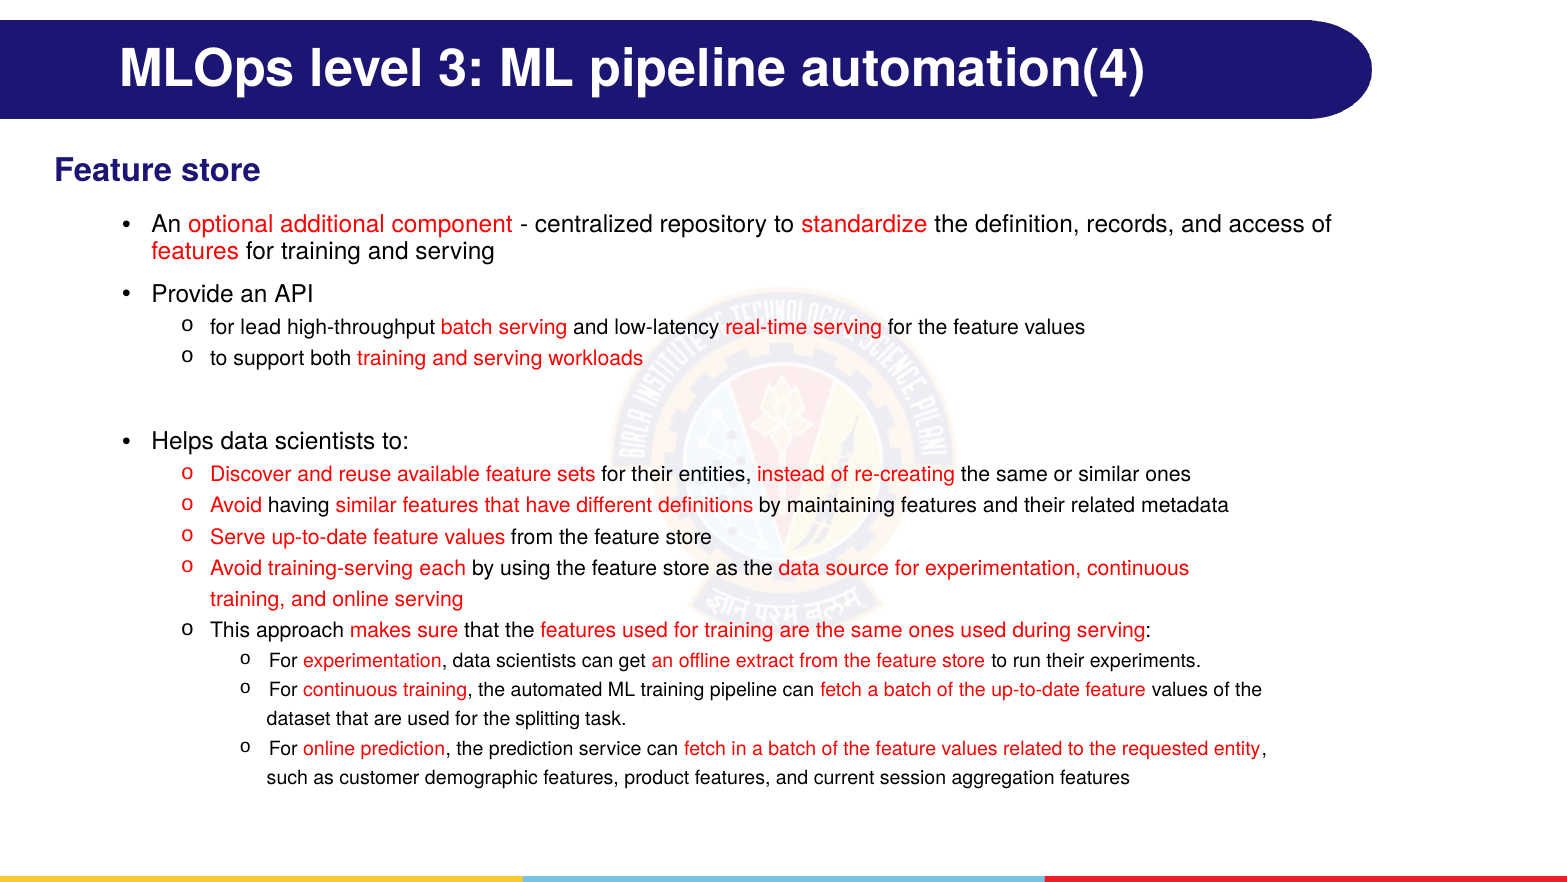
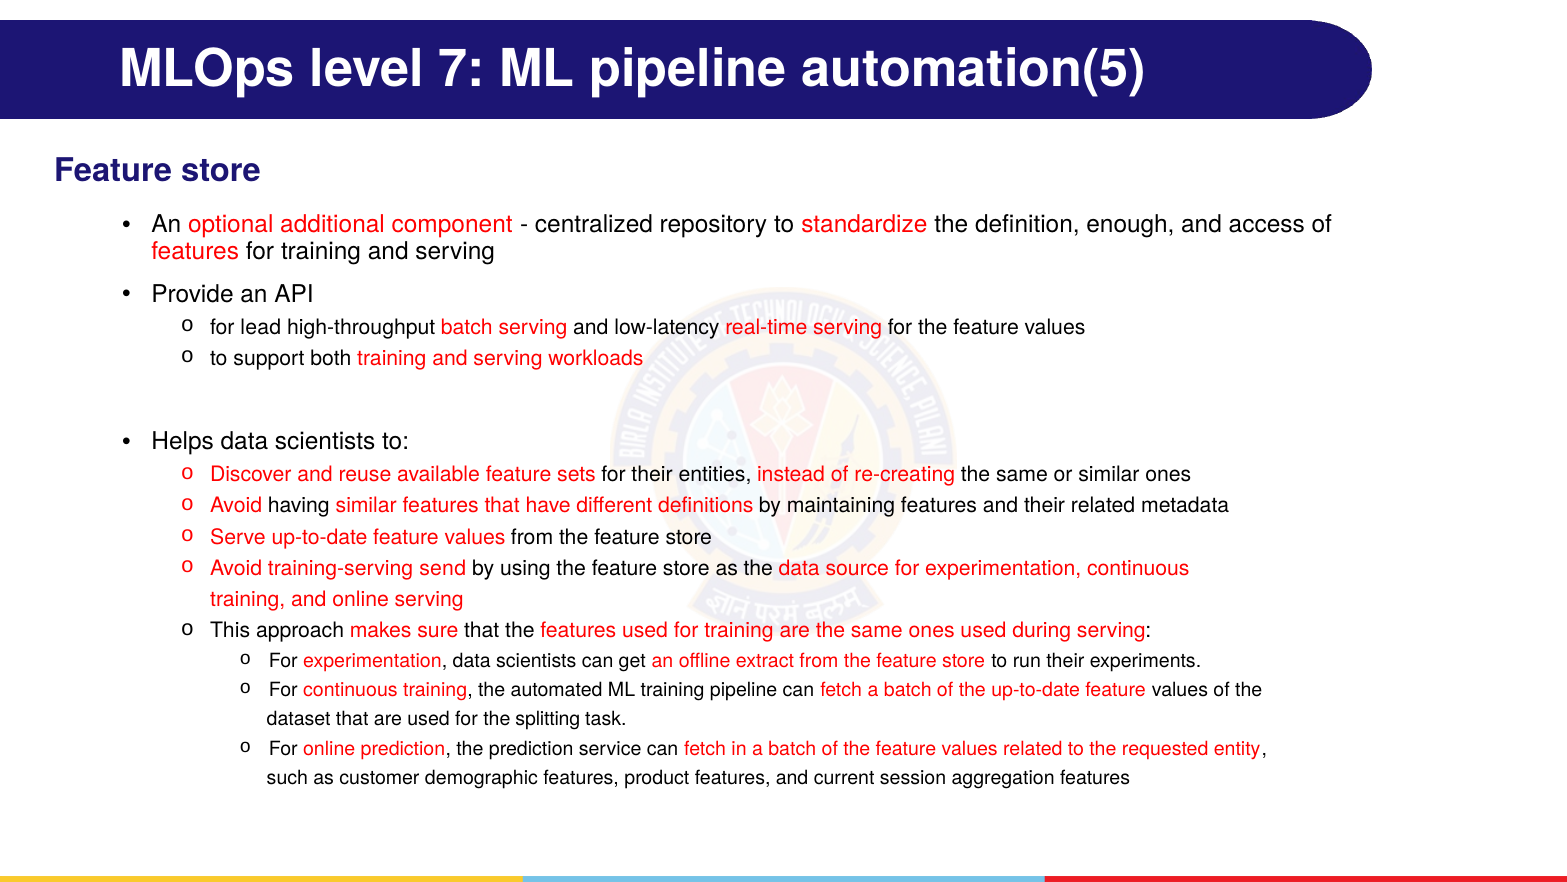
3: 3 -> 7
automation(4: automation(4 -> automation(5
records: records -> enough
each: each -> send
